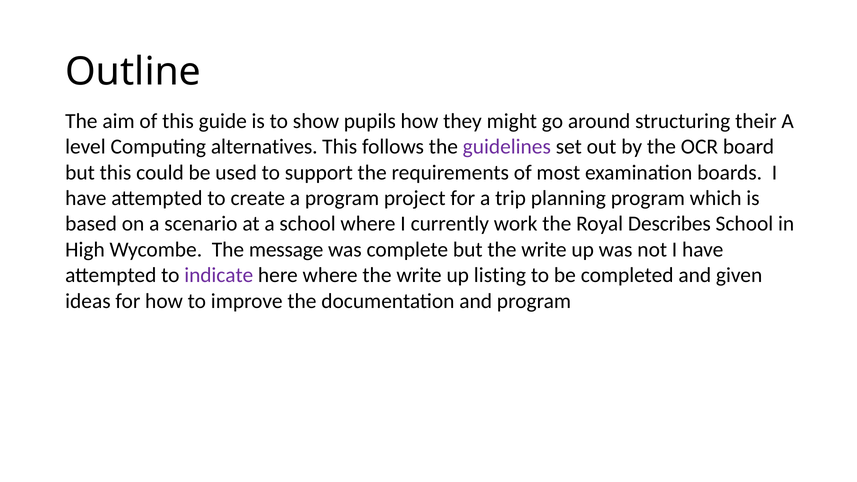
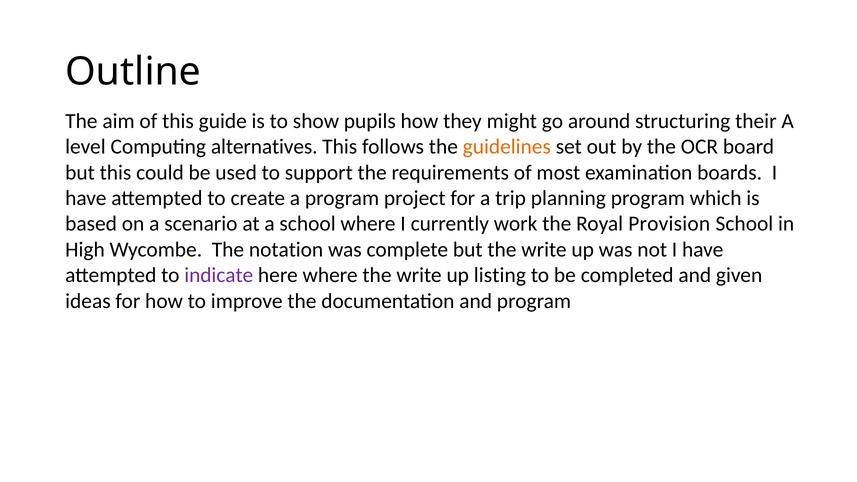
guidelines colour: purple -> orange
Describes: Describes -> Provision
message: message -> notation
